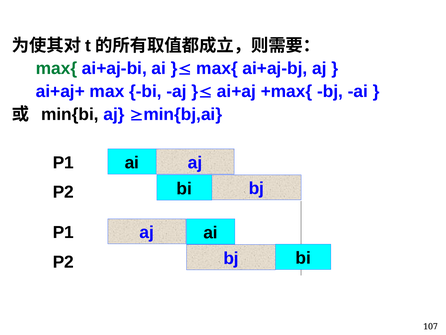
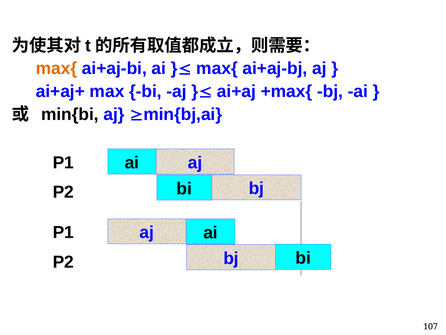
max{ at (57, 68) colour: green -> orange
